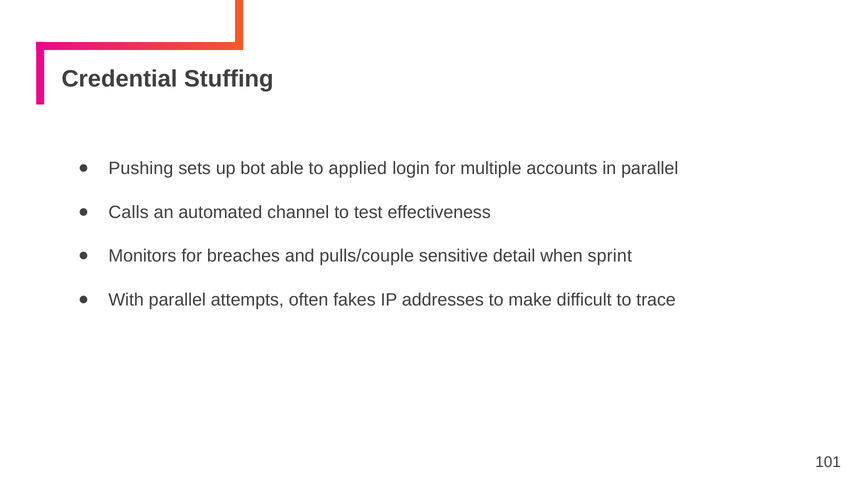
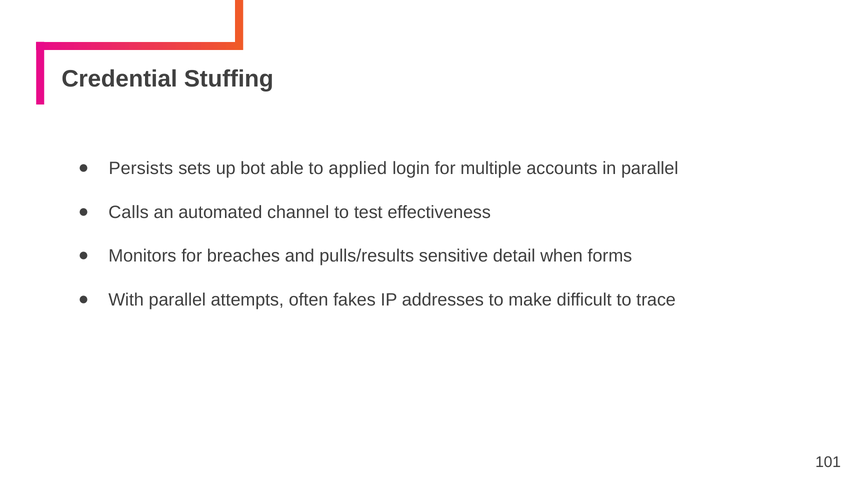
Pushing: Pushing -> Persists
pulls/couple: pulls/couple -> pulls/results
sprint: sprint -> forms
